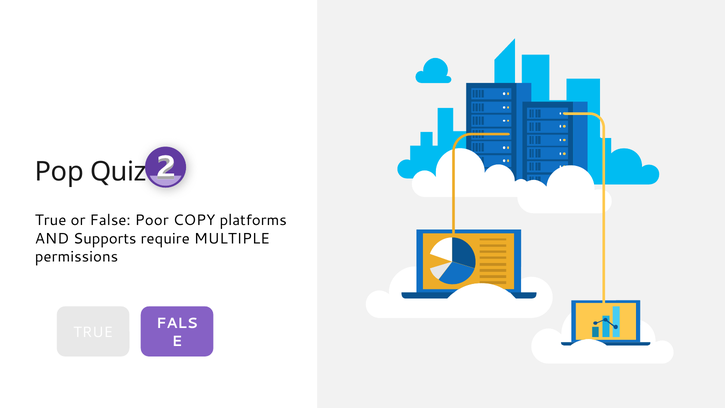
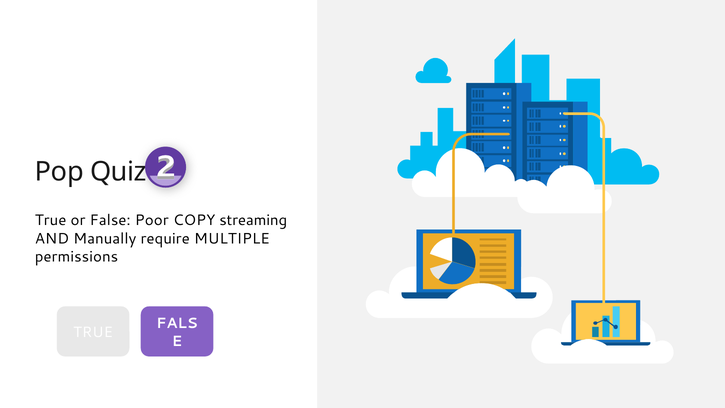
platforms: platforms -> streaming
Supports: Supports -> Manually
